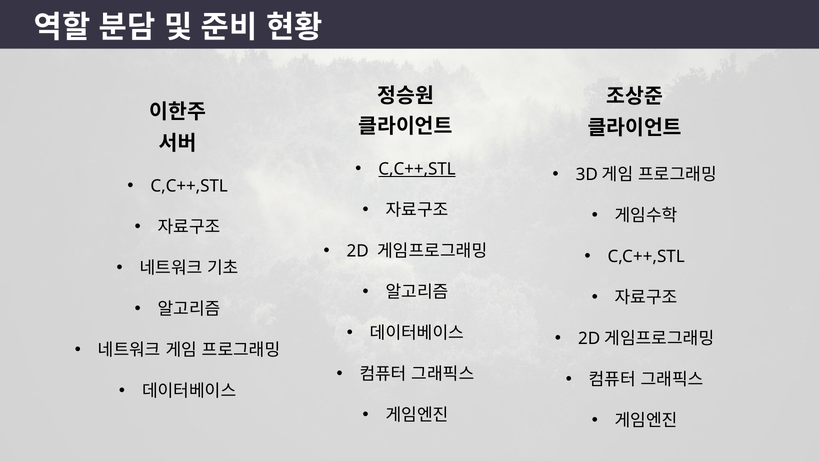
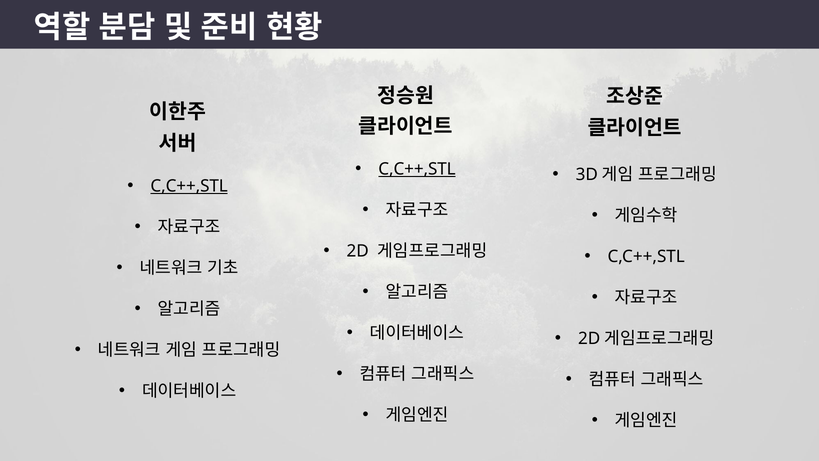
C,C++,STL at (189, 186) underline: none -> present
